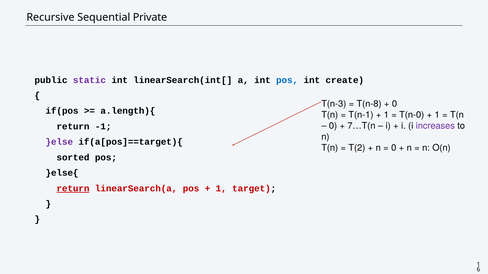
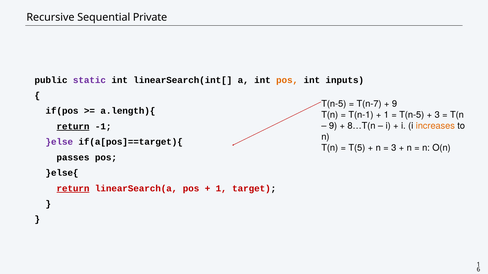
pos at (287, 80) colour: blue -> orange
create: create -> inputs
T(n-3 at (334, 104): T(n-3 -> T(n-5
T(n-8: T(n-8 -> T(n-7
0 at (394, 104): 0 -> 9
T(n-0 at (412, 115): T(n-0 -> T(n-5
1 at (437, 115): 1 -> 3
0 at (333, 126): 0 -> 9
7…T(n: 7…T(n -> 8…T(n
increases colour: purple -> orange
return at (73, 127) underline: none -> present
T(2: T(2 -> T(5
0 at (394, 148): 0 -> 3
sorted: sorted -> passes
